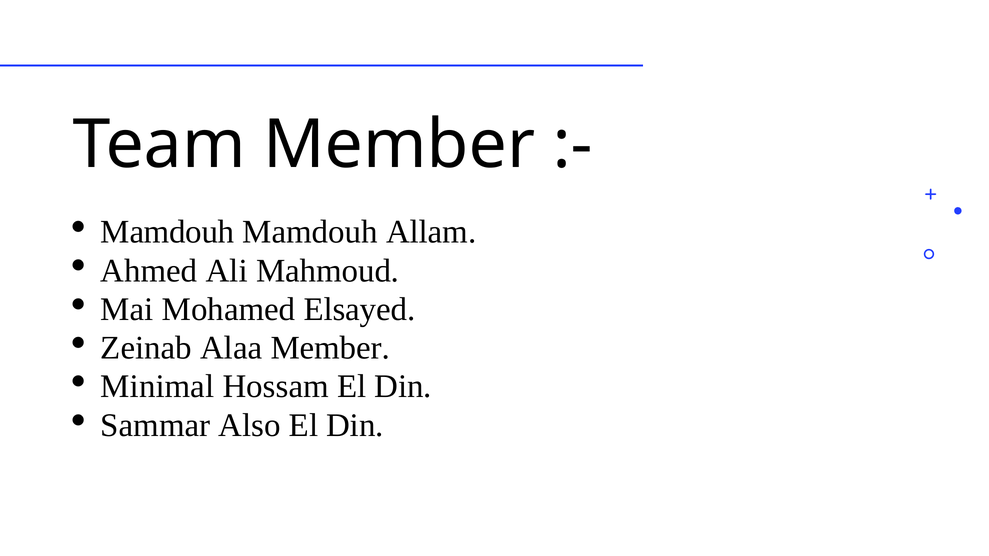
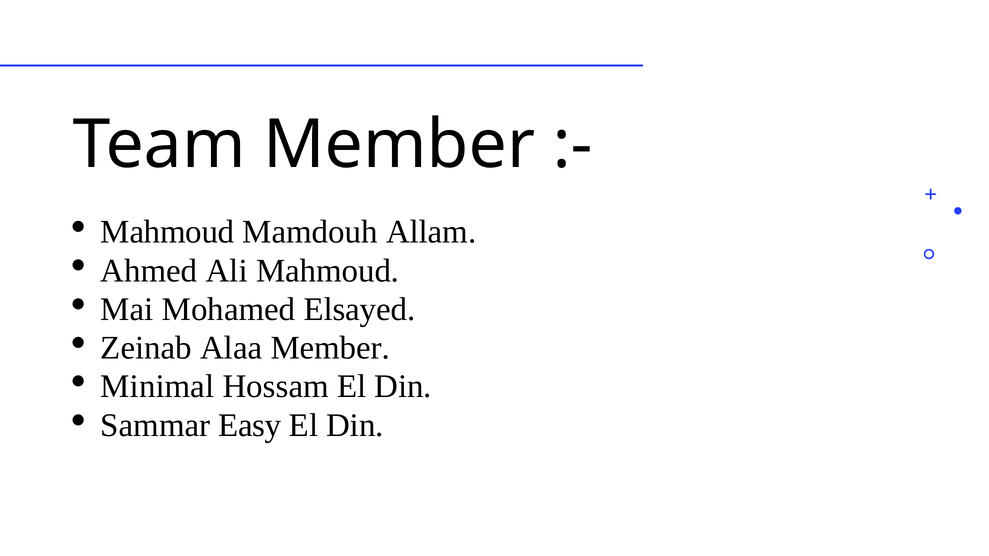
Mamdouh at (167, 232): Mamdouh -> Mahmoud
Also: Also -> Easy
